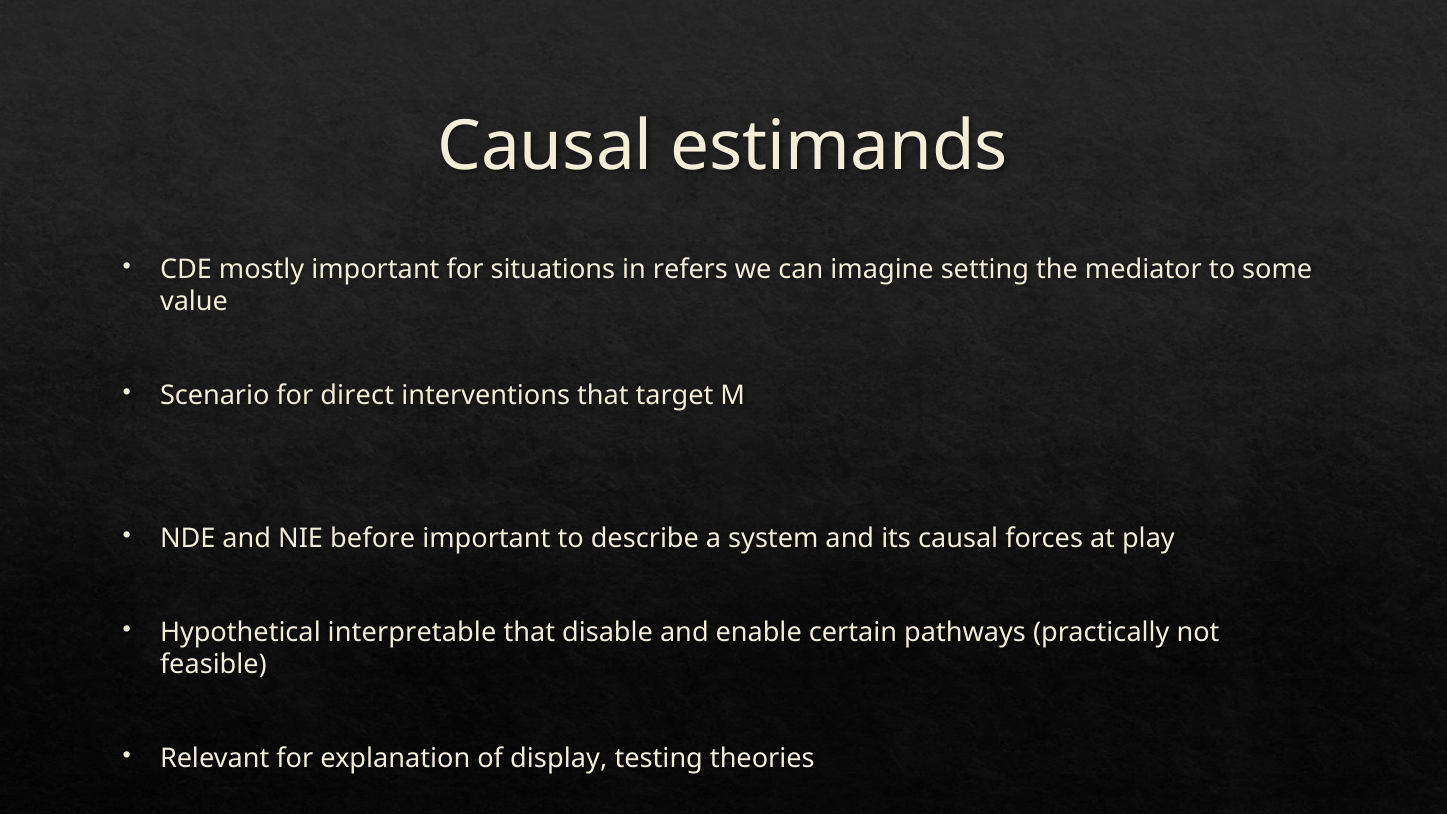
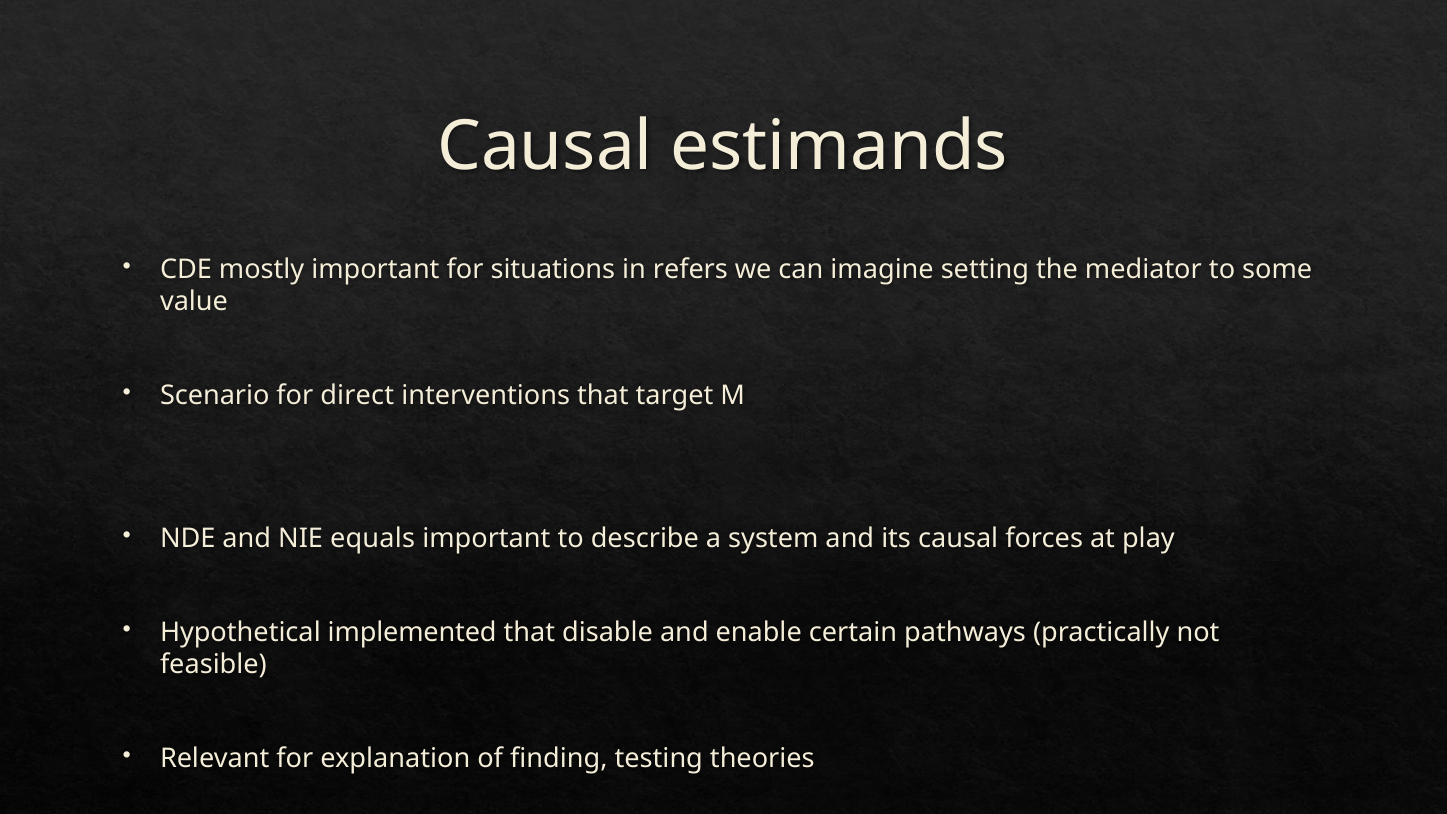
before: before -> equals
interpretable: interpretable -> implemented
display: display -> finding
